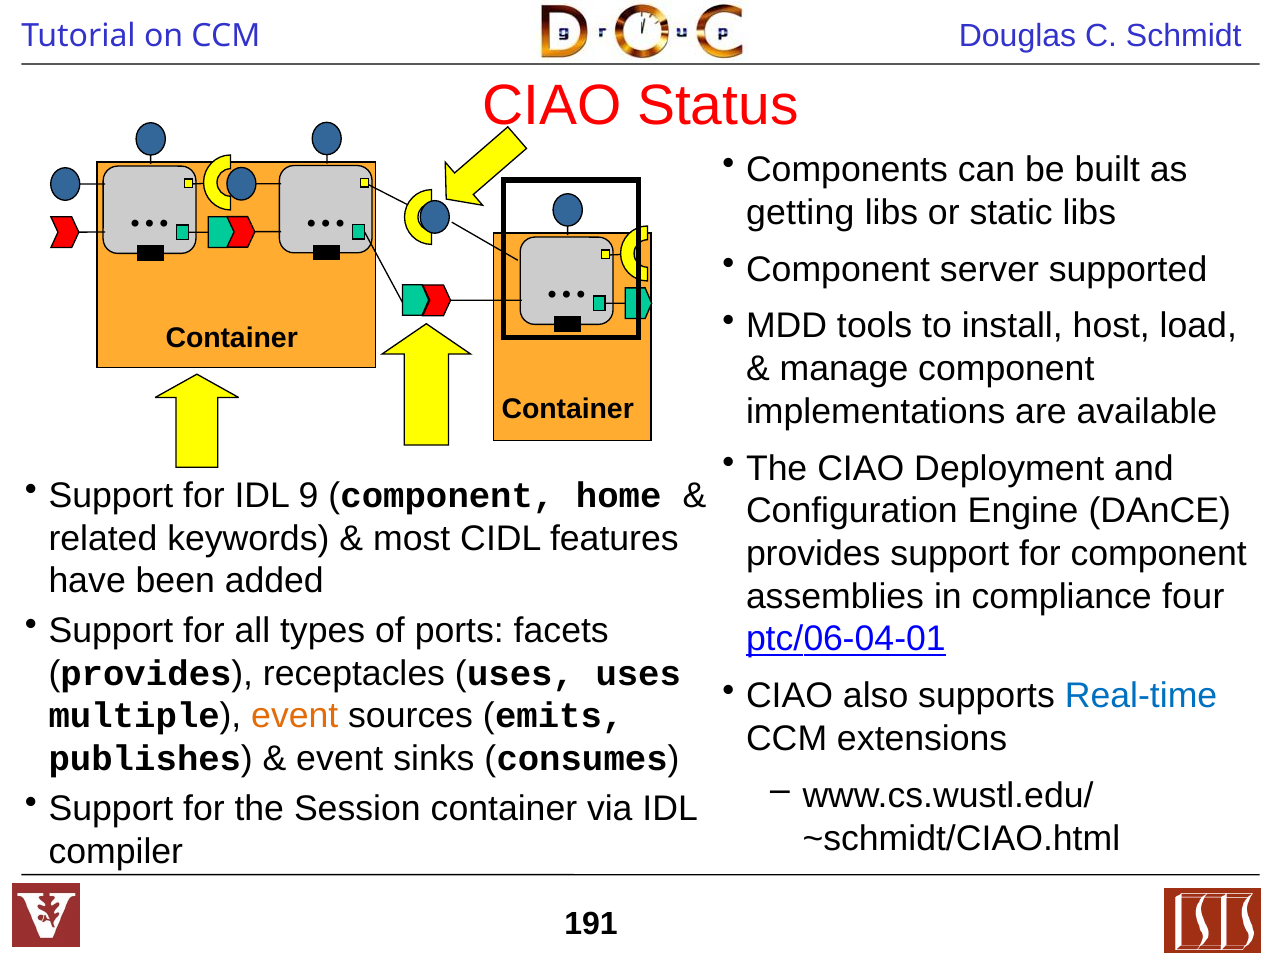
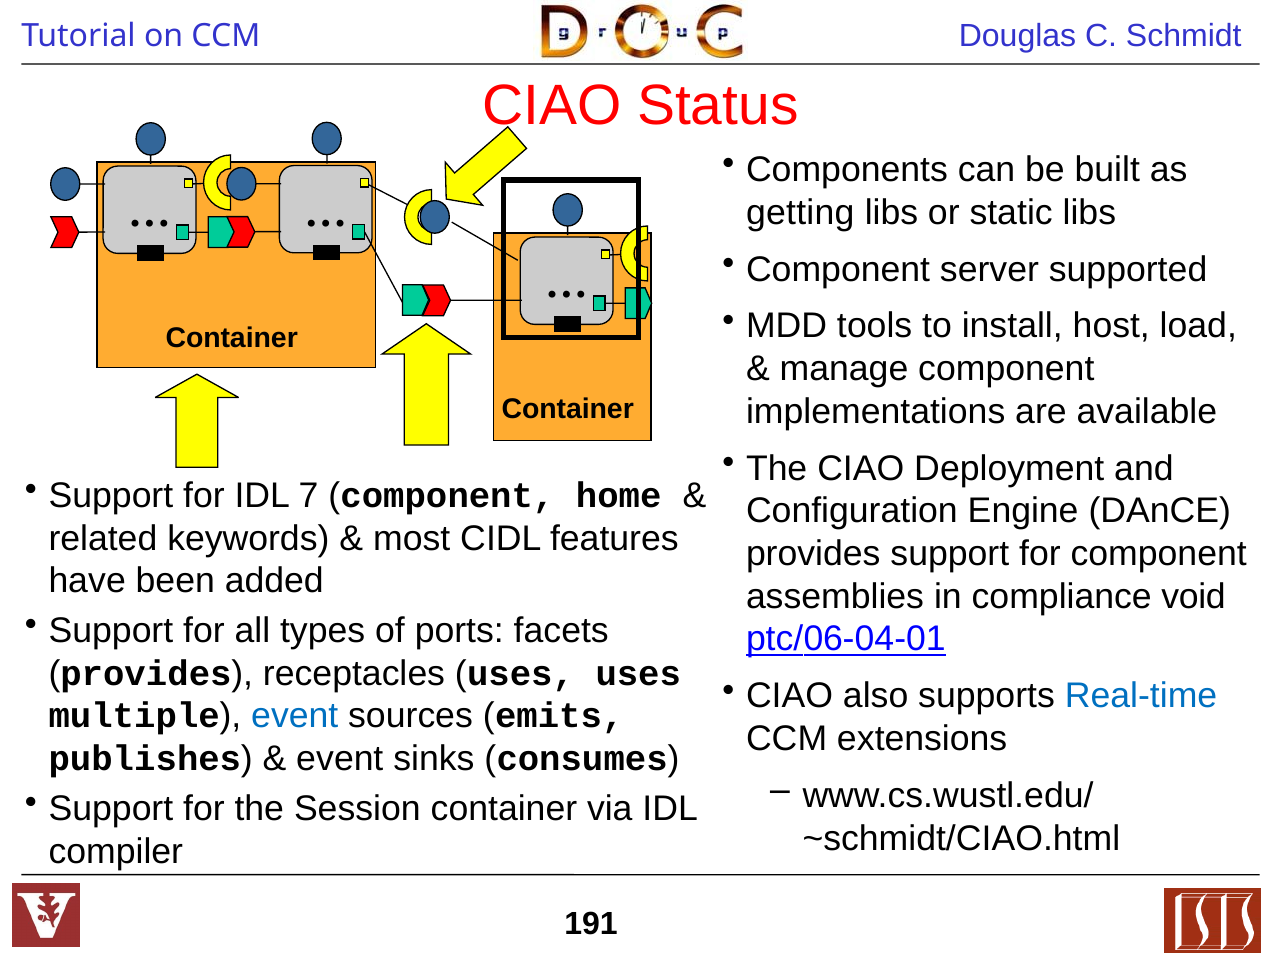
9: 9 -> 7
four: four -> void
event at (295, 717) colour: orange -> blue
